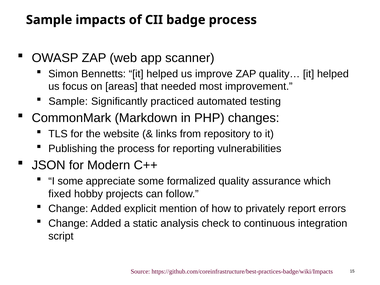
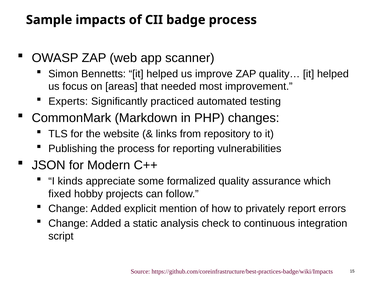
Sample at (68, 101): Sample -> Experts
I some: some -> kinds
